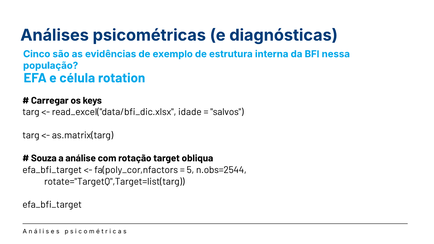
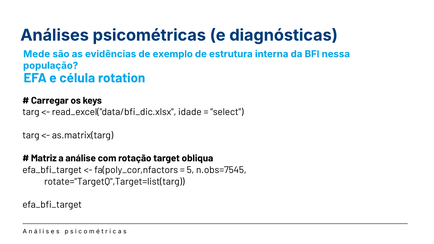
Cinco: Cinco -> Mede
salvos: salvos -> select
Souza: Souza -> Matriz
n.obs=2544: n.obs=2544 -> n.obs=7545
